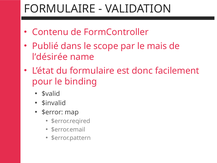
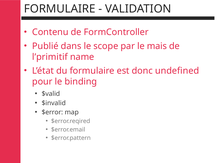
l’désirée: l’désirée -> l’primitif
facilement: facilement -> undefined
